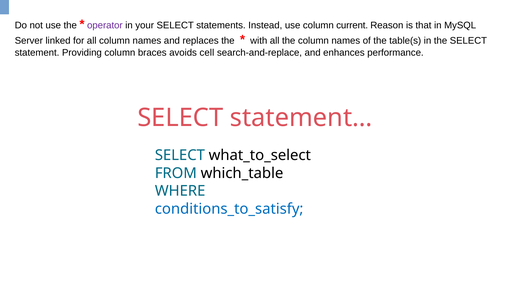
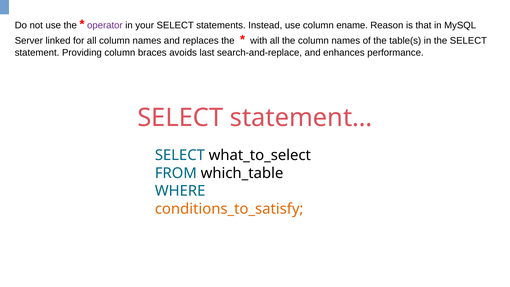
current: current -> ename
cell: cell -> last
conditions_to_satisfy colour: blue -> orange
